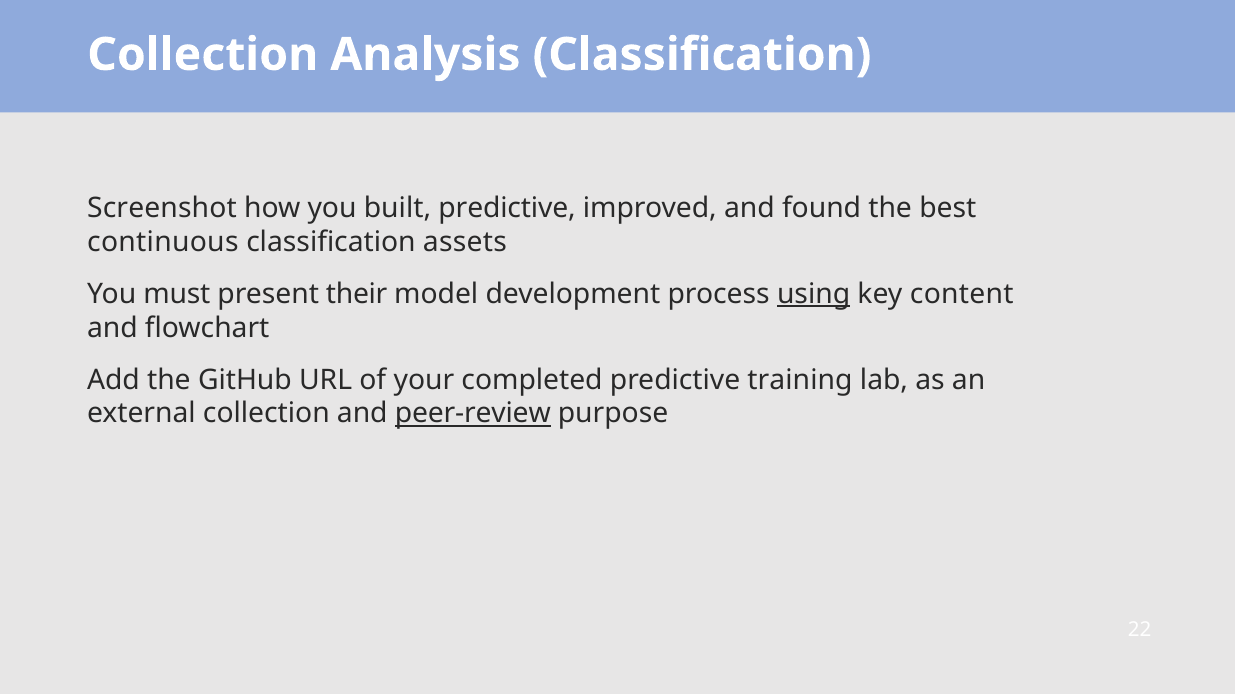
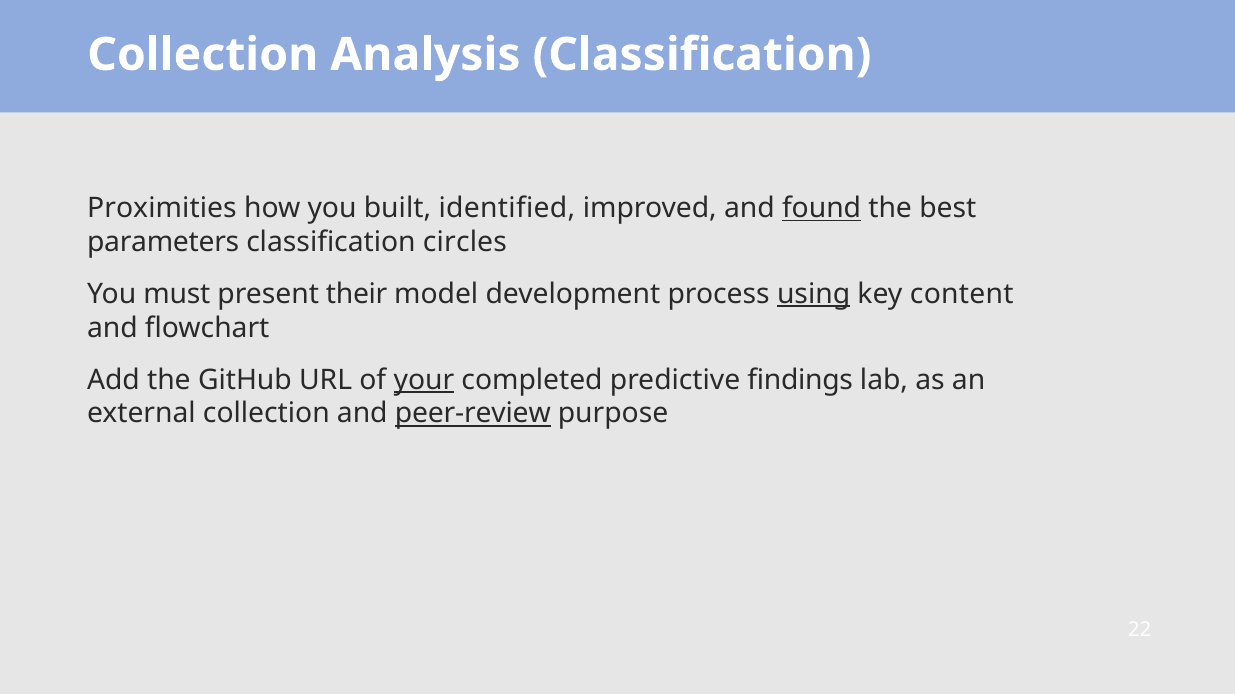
Screenshot: Screenshot -> Proximities
built predictive: predictive -> identified
found underline: none -> present
continuous: continuous -> parameters
assets: assets -> circles
your underline: none -> present
training: training -> findings
